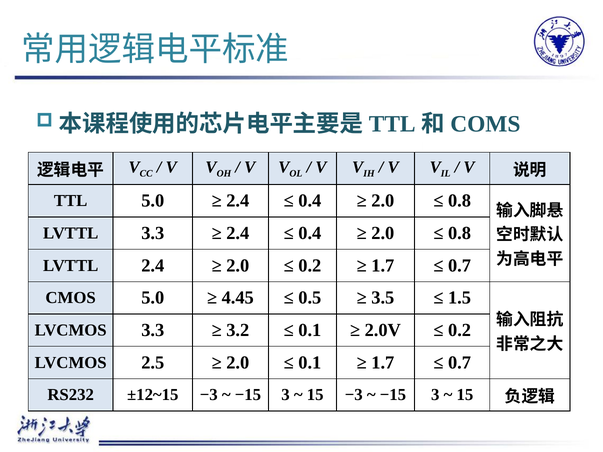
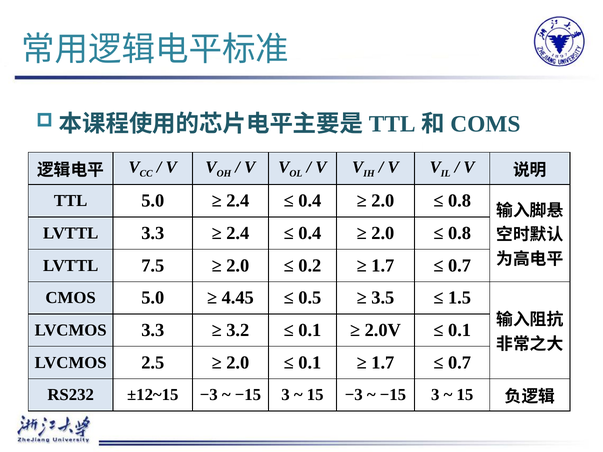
LVTTL 2.4: 2.4 -> 7.5
0.2 at (460, 330): 0.2 -> 0.1
